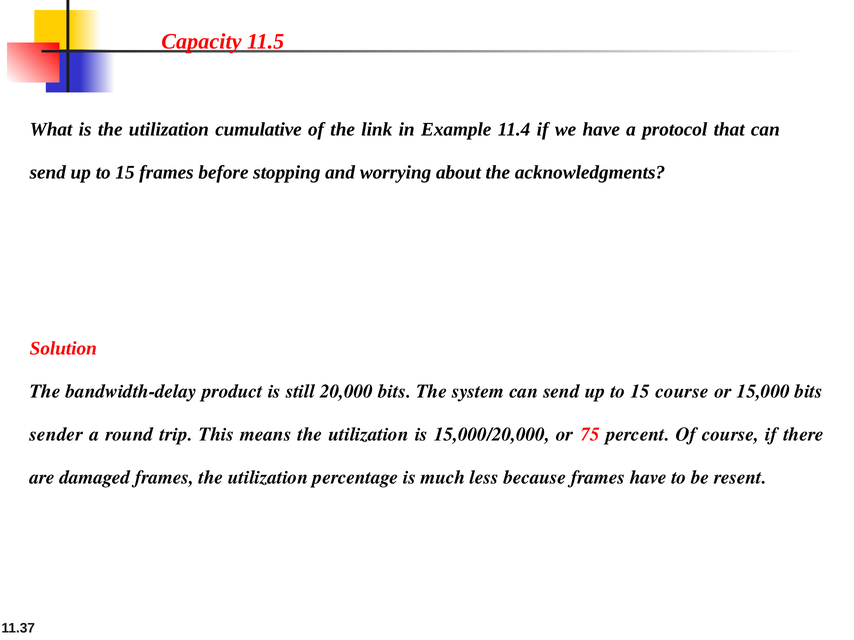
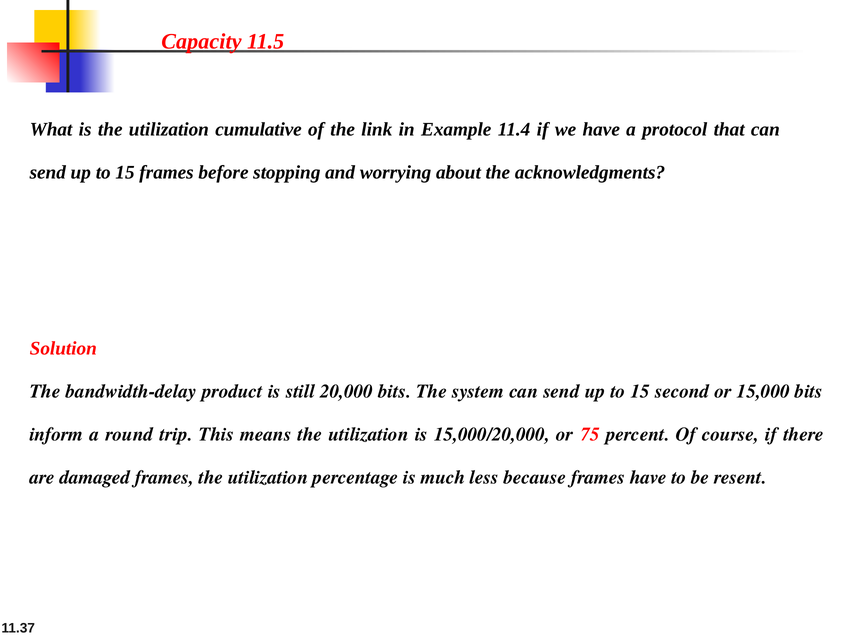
15 course: course -> second
sender: sender -> inform
